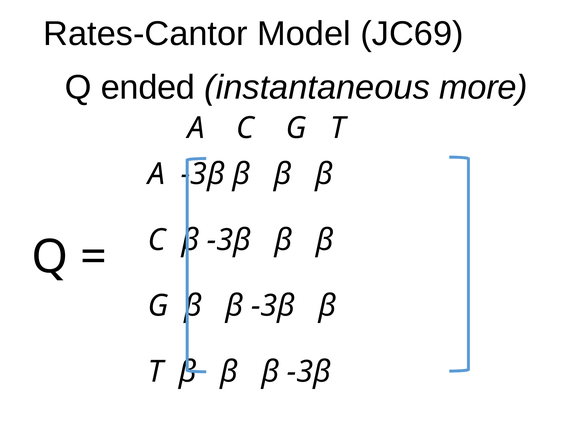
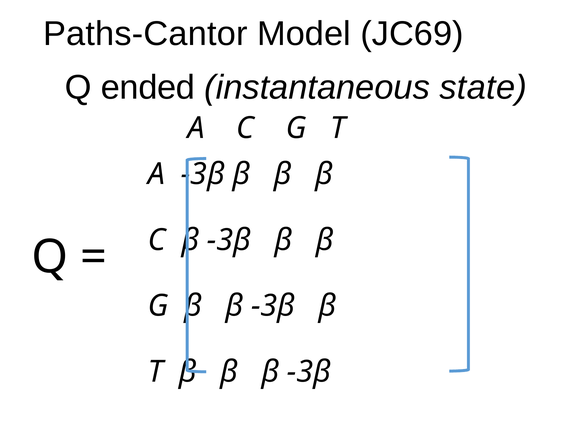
Rates-Cantor: Rates-Cantor -> Paths-Cantor
more: more -> state
